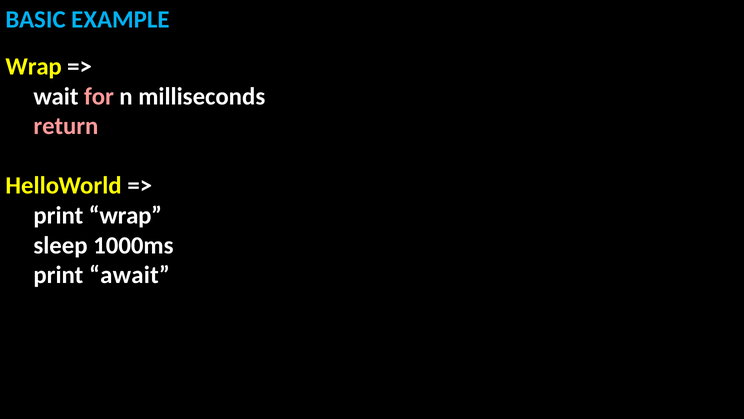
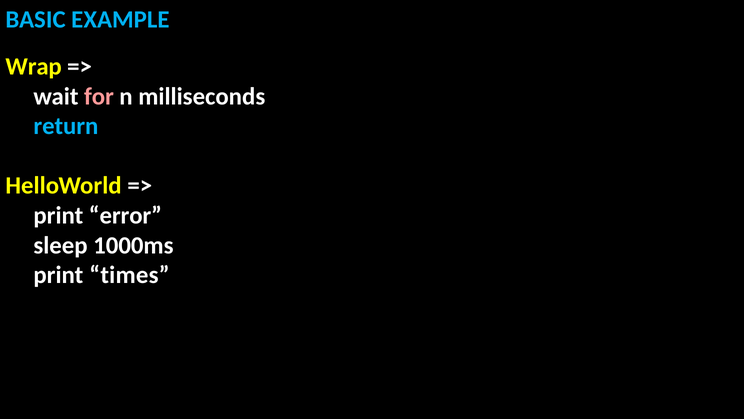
return colour: pink -> light blue
print wrap: wrap -> error
await: await -> times
